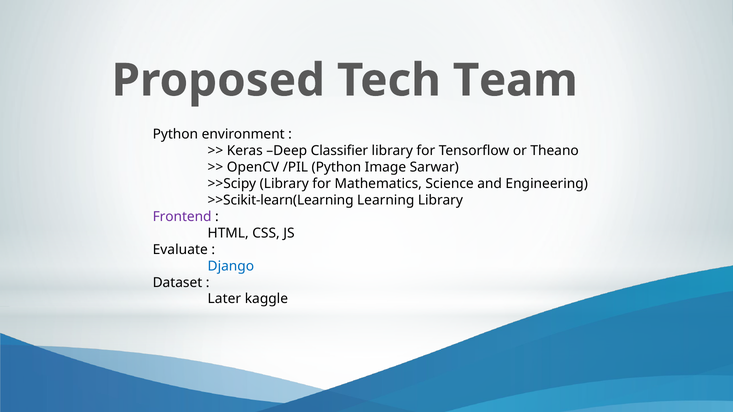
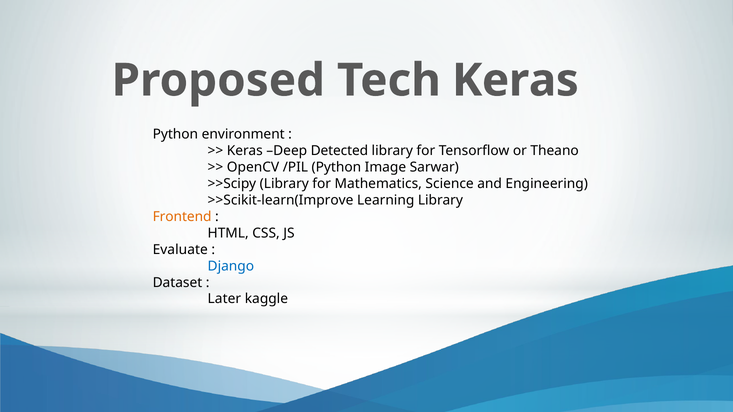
Tech Team: Team -> Keras
Classifier: Classifier -> Detected
>>Scikit-learn(Learning: >>Scikit-learn(Learning -> >>Scikit-learn(Improve
Frontend colour: purple -> orange
